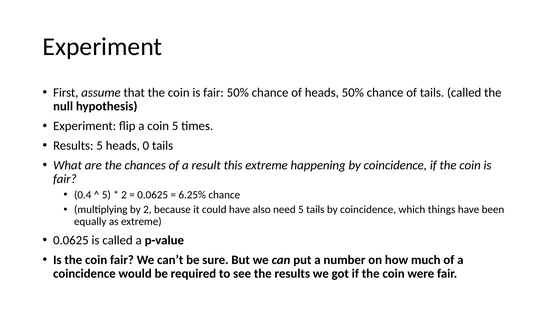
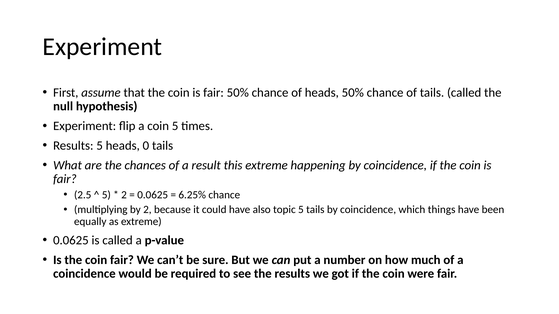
0.4: 0.4 -> 2.5
need: need -> topic
